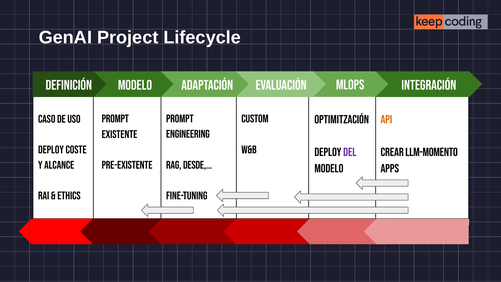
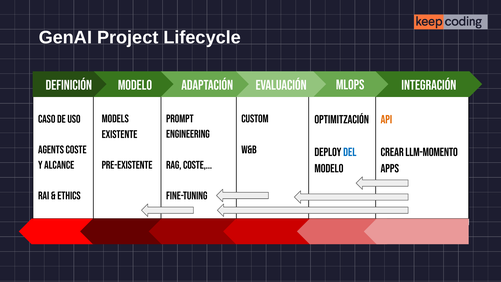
Prompt at (115, 119): Prompt -> Models
Deploy at (51, 150): Deploy -> Agents
del colour: purple -> blue
RAG desde: desde -> coste
